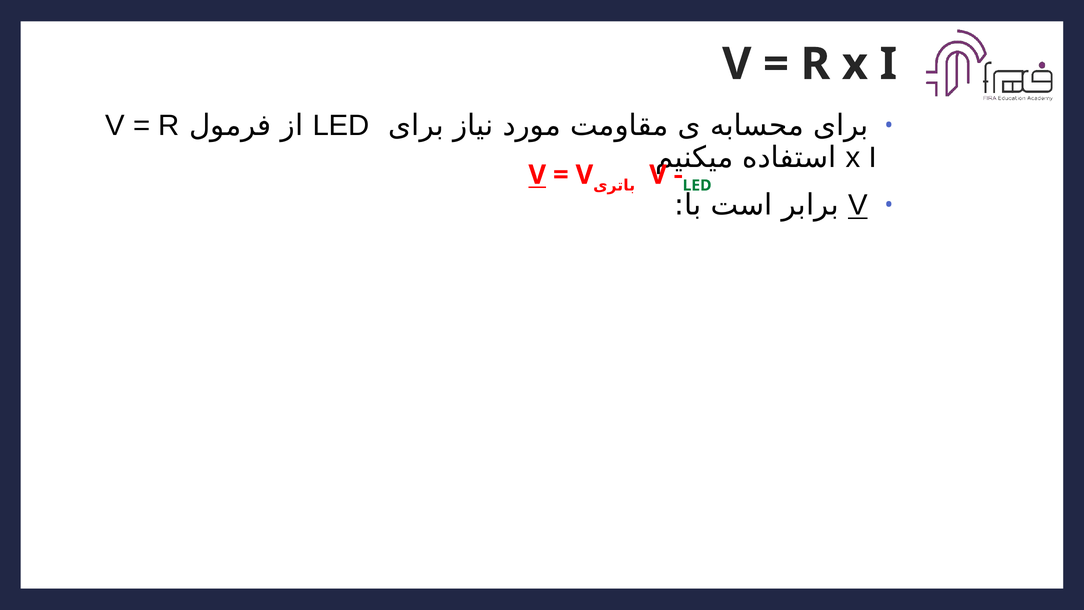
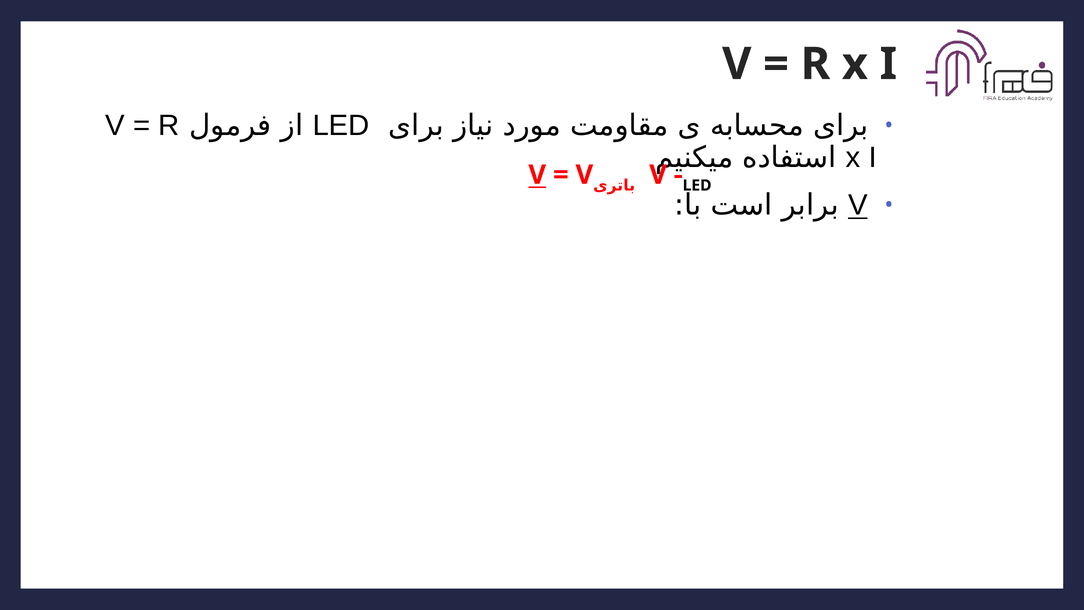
LED at (697, 185) colour: green -> black
